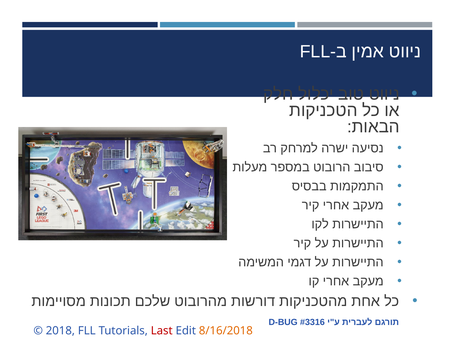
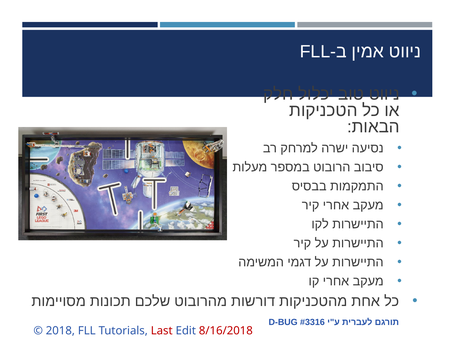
8/16/2018 colour: orange -> red
